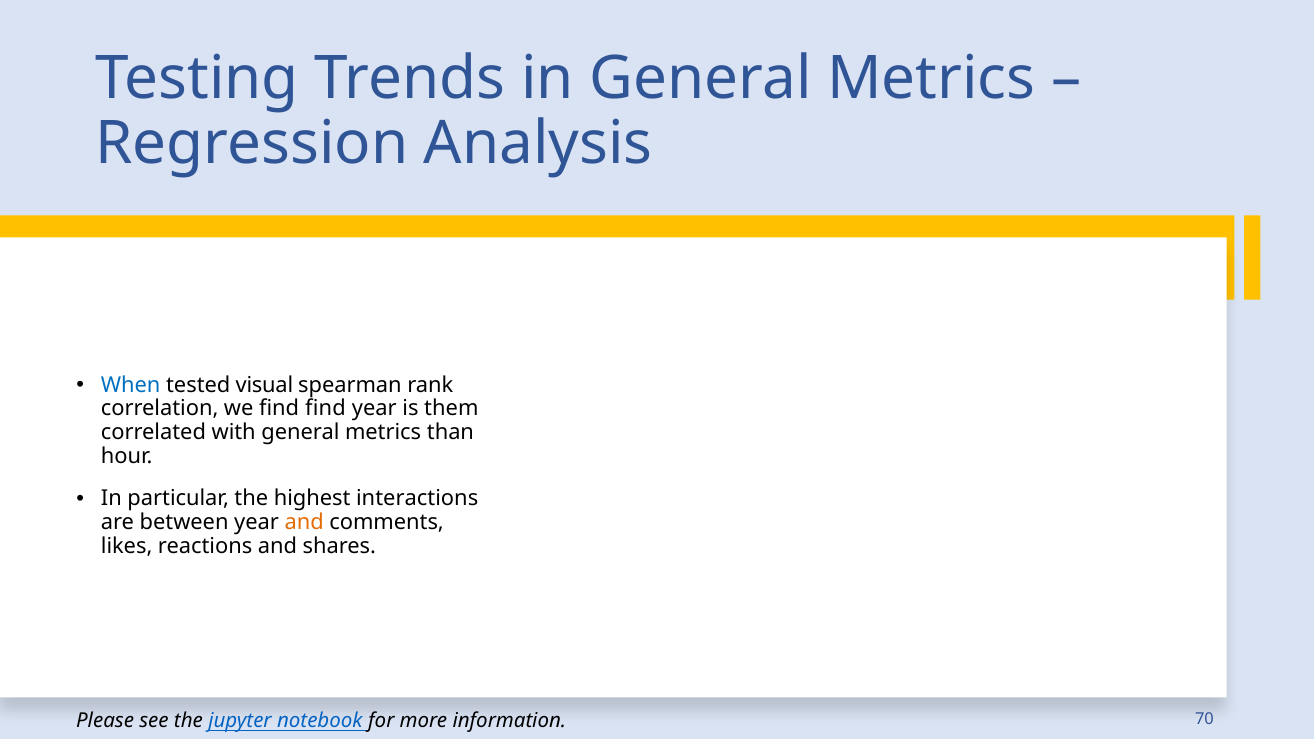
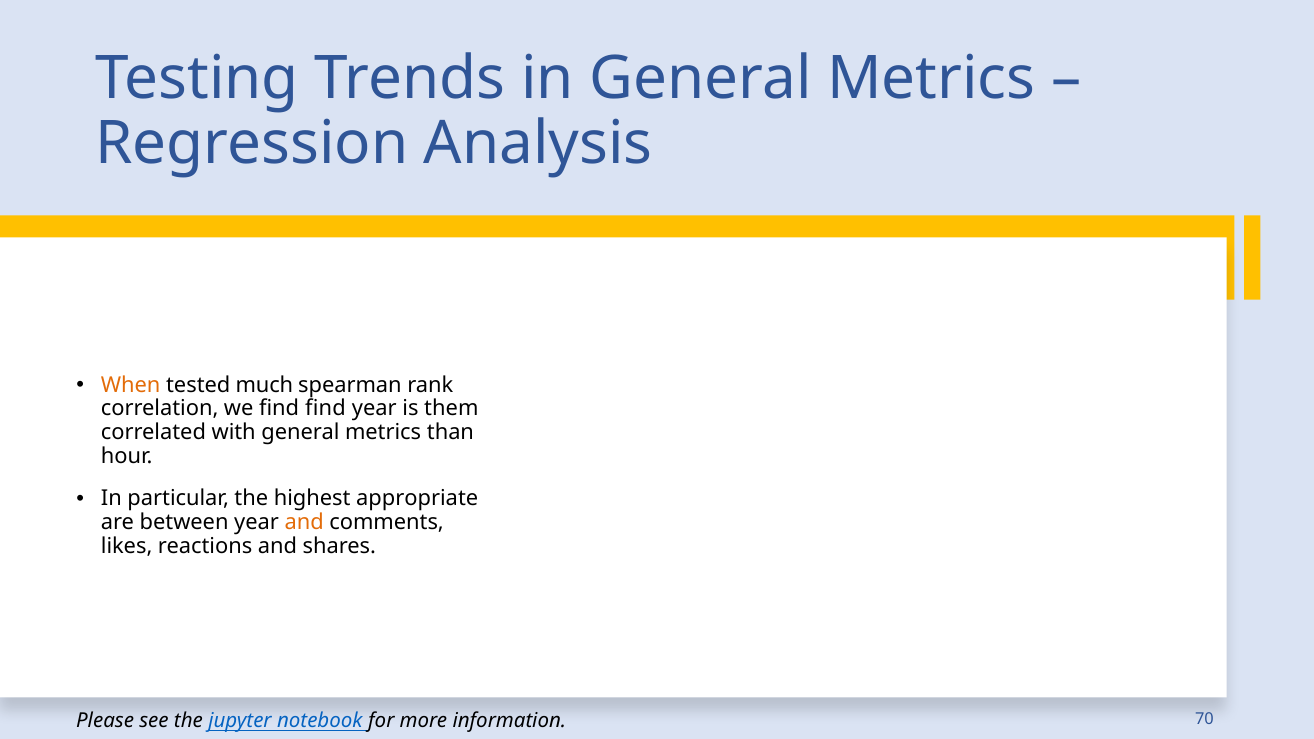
When colour: blue -> orange
visual: visual -> much
interactions: interactions -> appropriate
